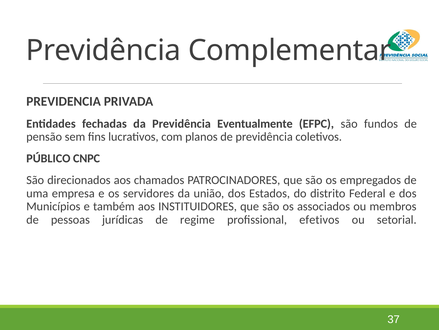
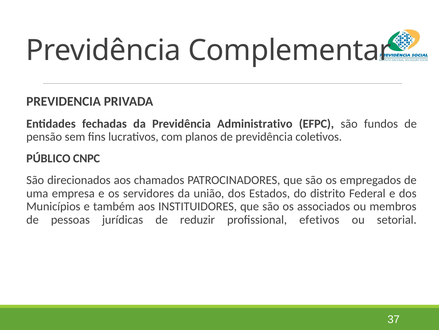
Eventualmente: Eventualmente -> Administrativo
regime: regime -> reduzir
